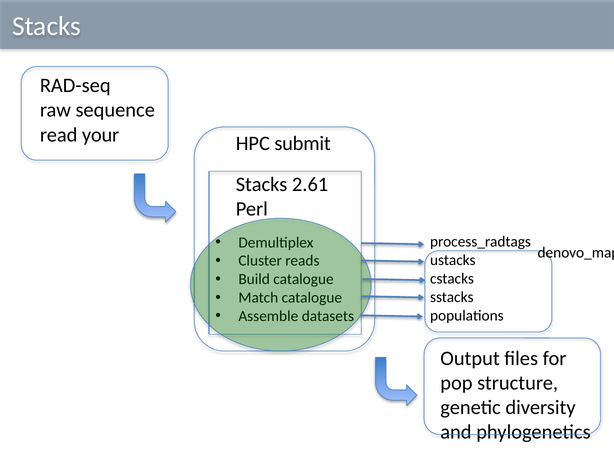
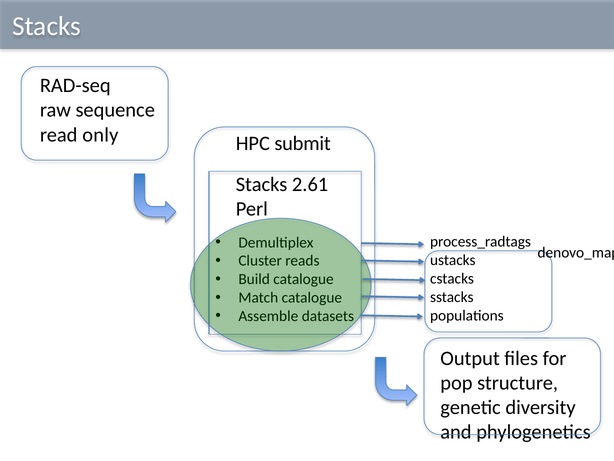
your: your -> only
